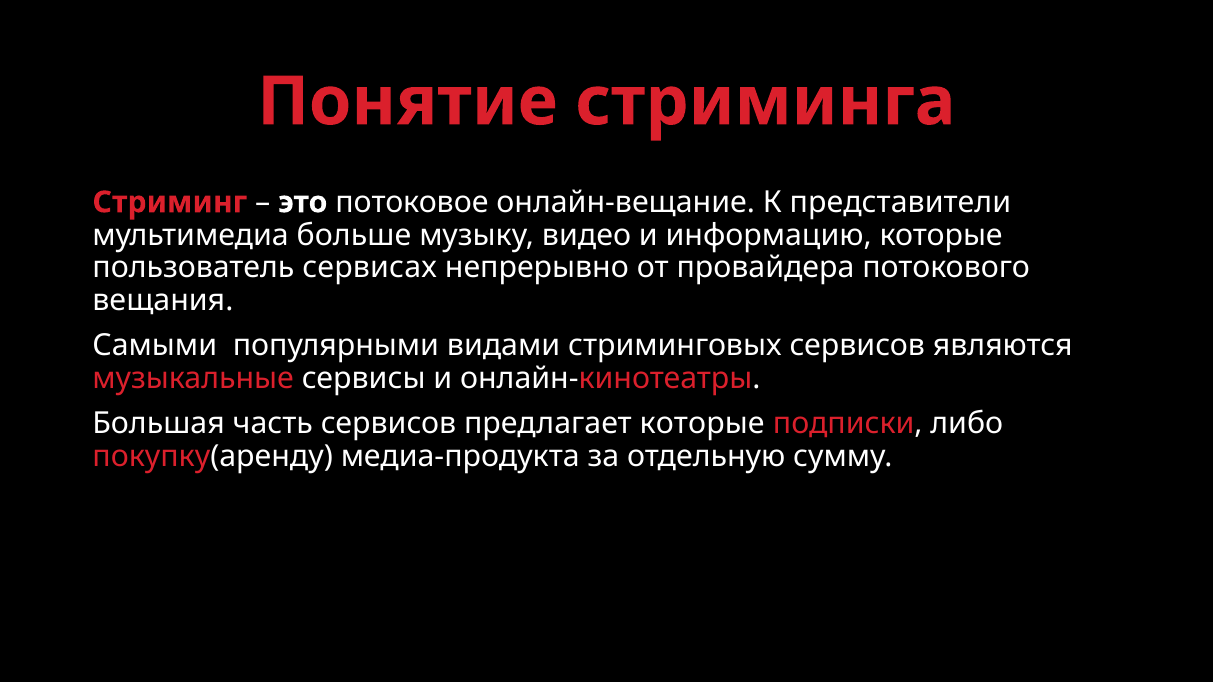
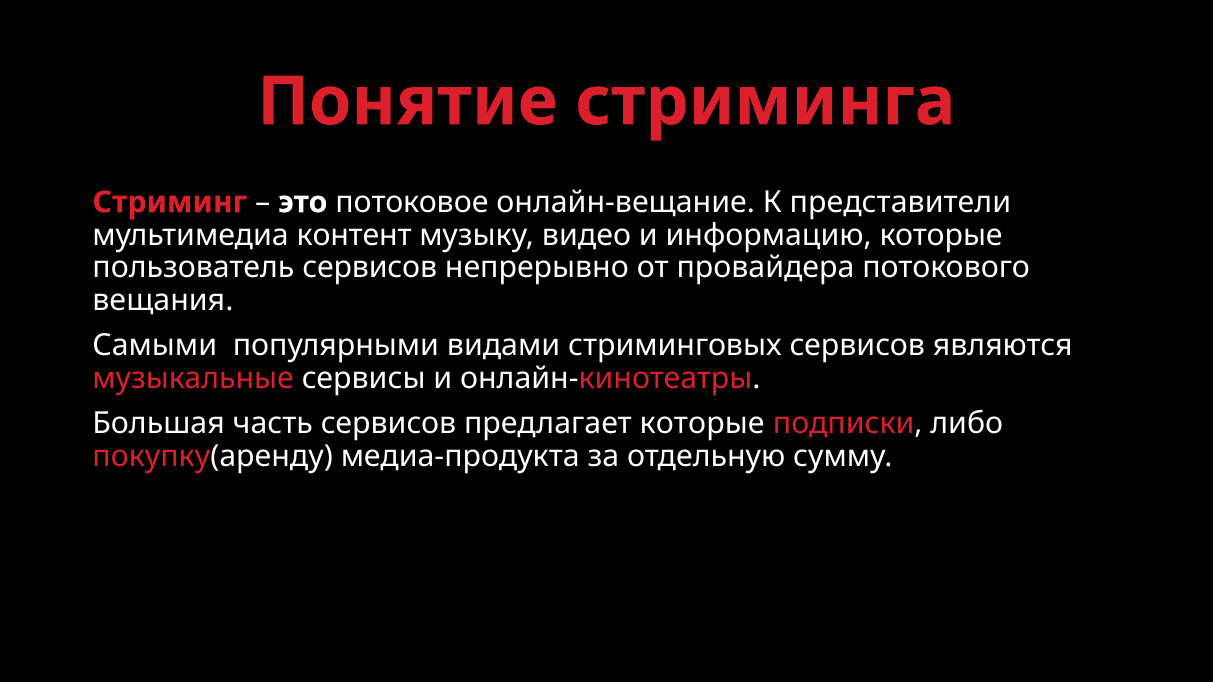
больше: больше -> контент
пользователь сервисах: сервисах -> сервисов
